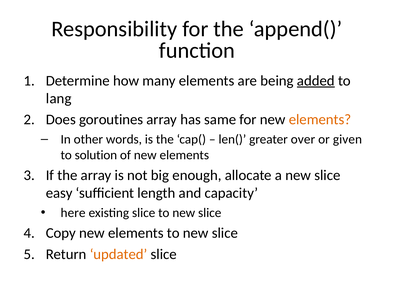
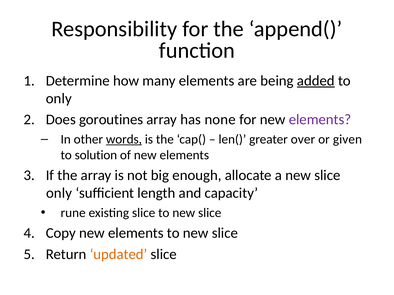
lang at (59, 99): lang -> only
same: same -> none
elements at (320, 120) colour: orange -> purple
words underline: none -> present
easy at (59, 193): easy -> only
here: here -> rune
